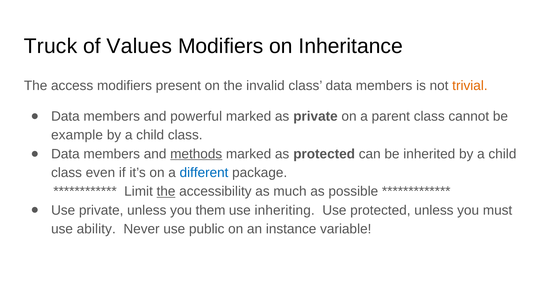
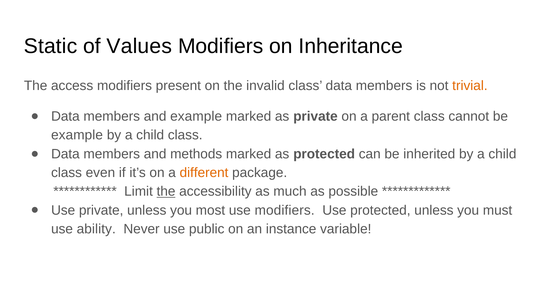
Truck: Truck -> Static
and powerful: powerful -> example
methods underline: present -> none
different colour: blue -> orange
them: them -> most
use inheriting: inheriting -> modifiers
